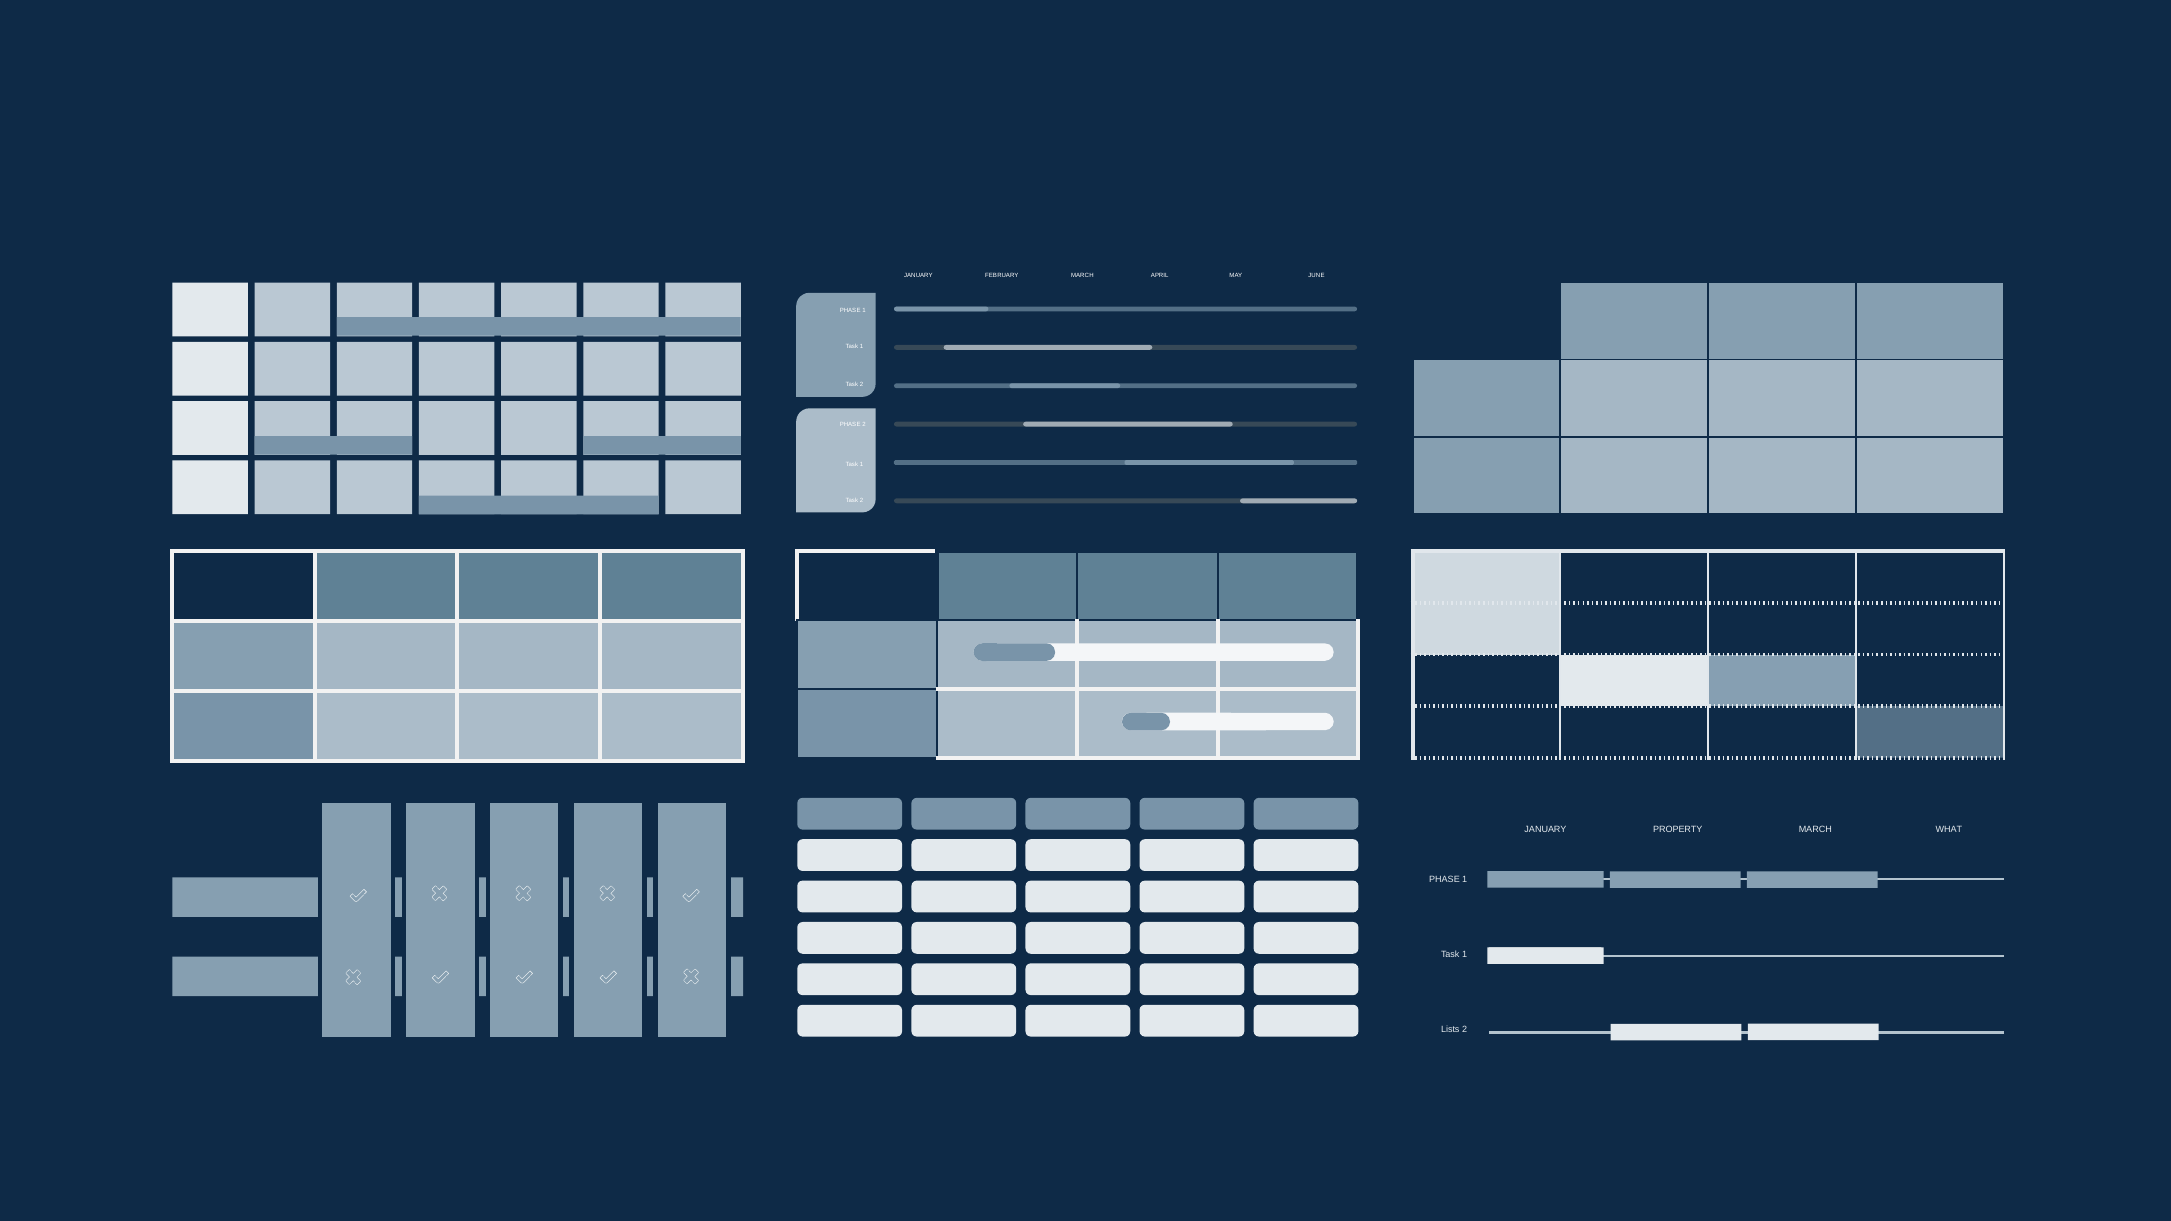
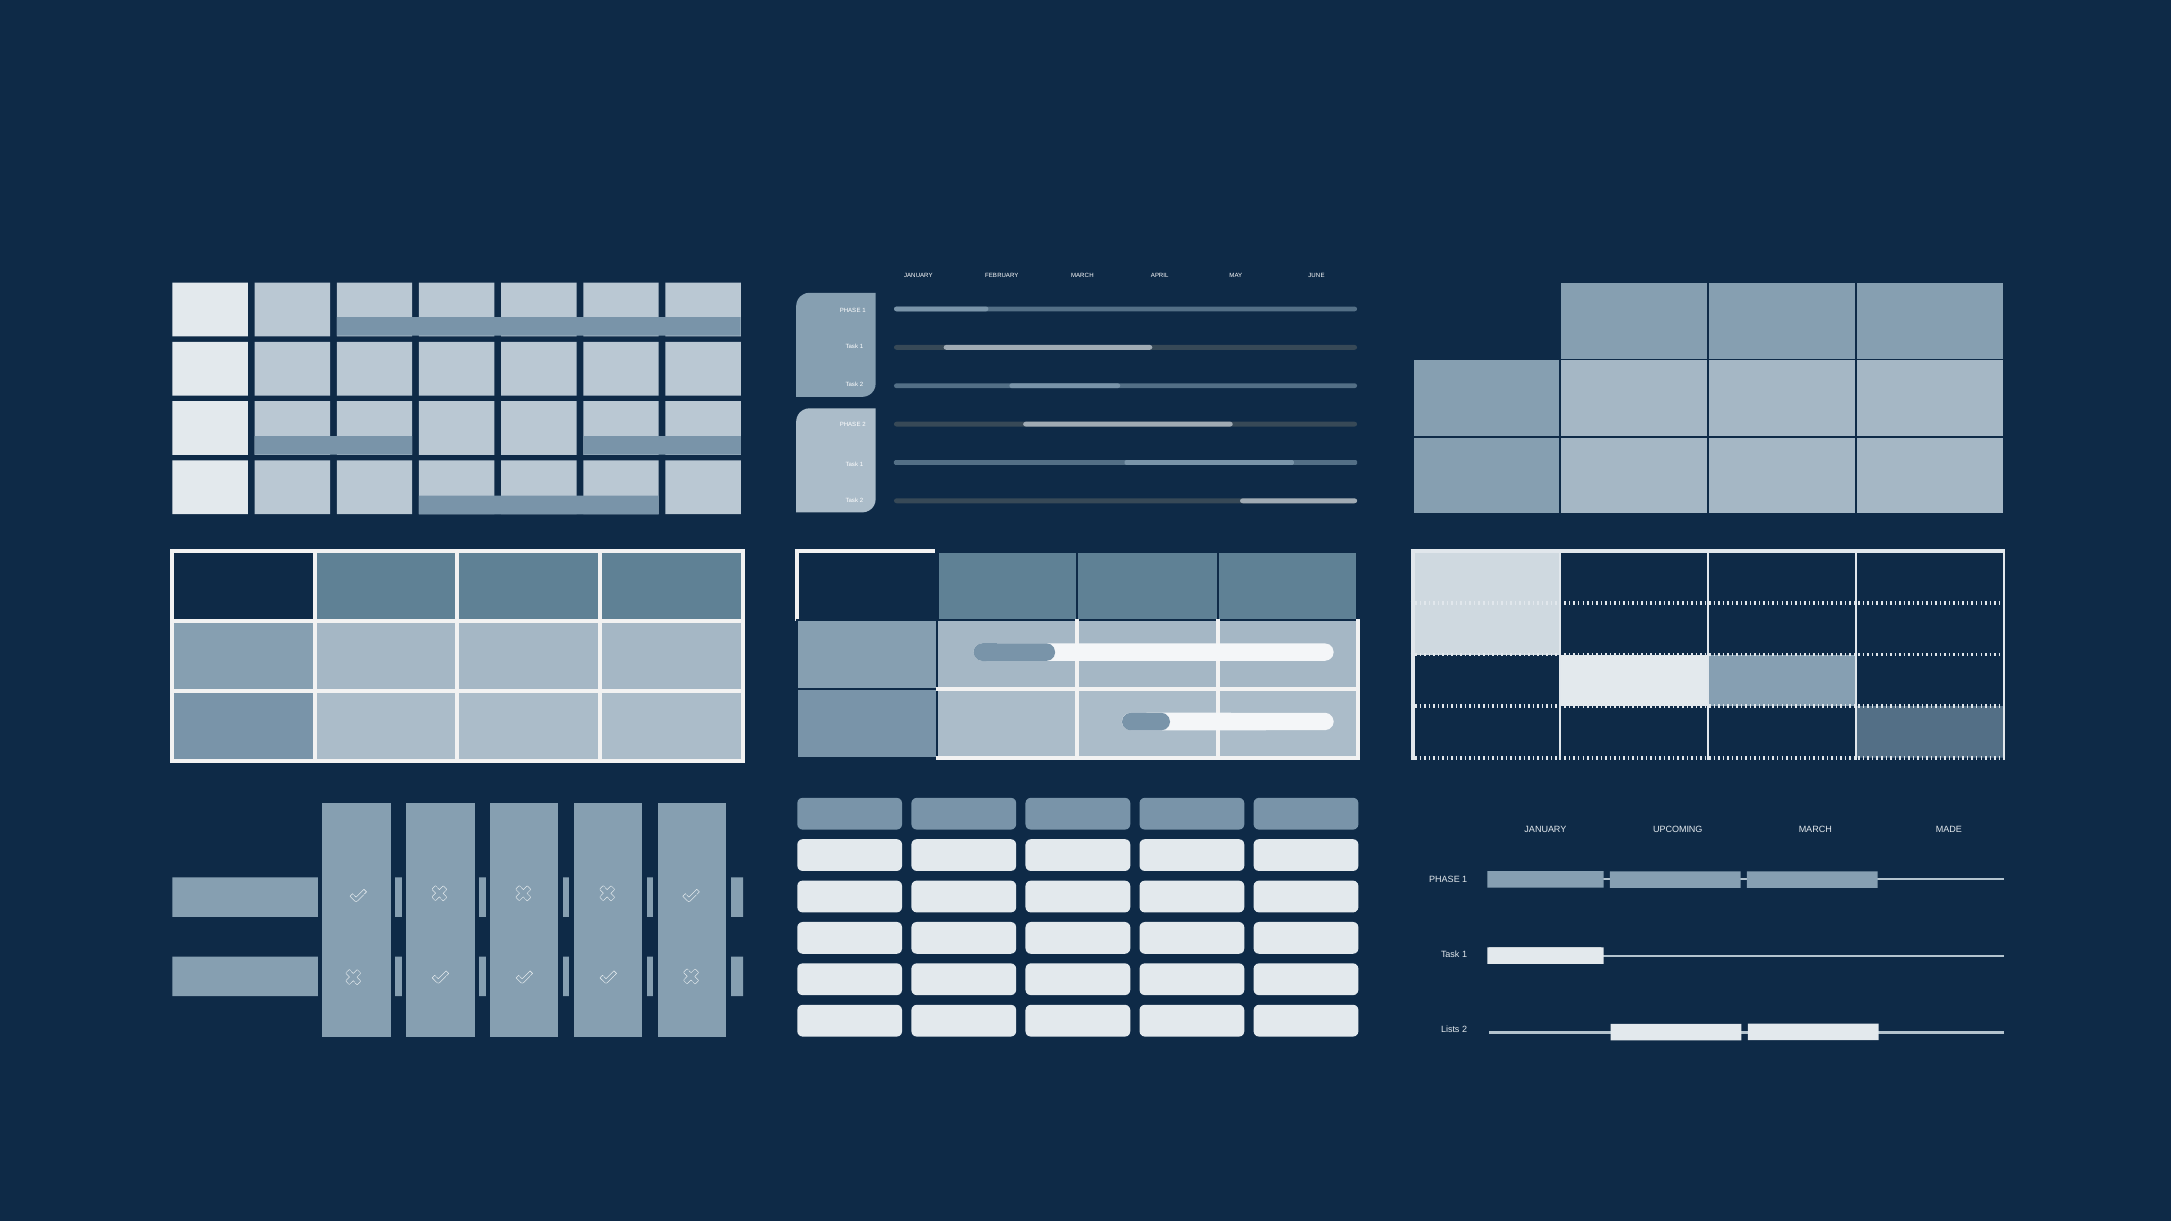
PROPERTY: PROPERTY -> UPCOMING
WHAT: WHAT -> MADE
